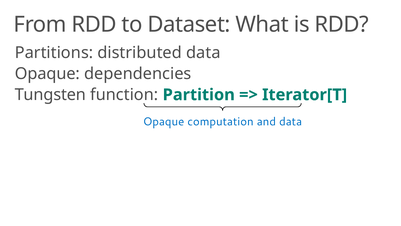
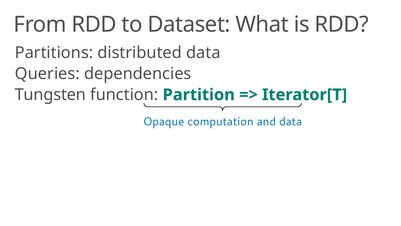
Opaque at (47, 74): Opaque -> Queries
